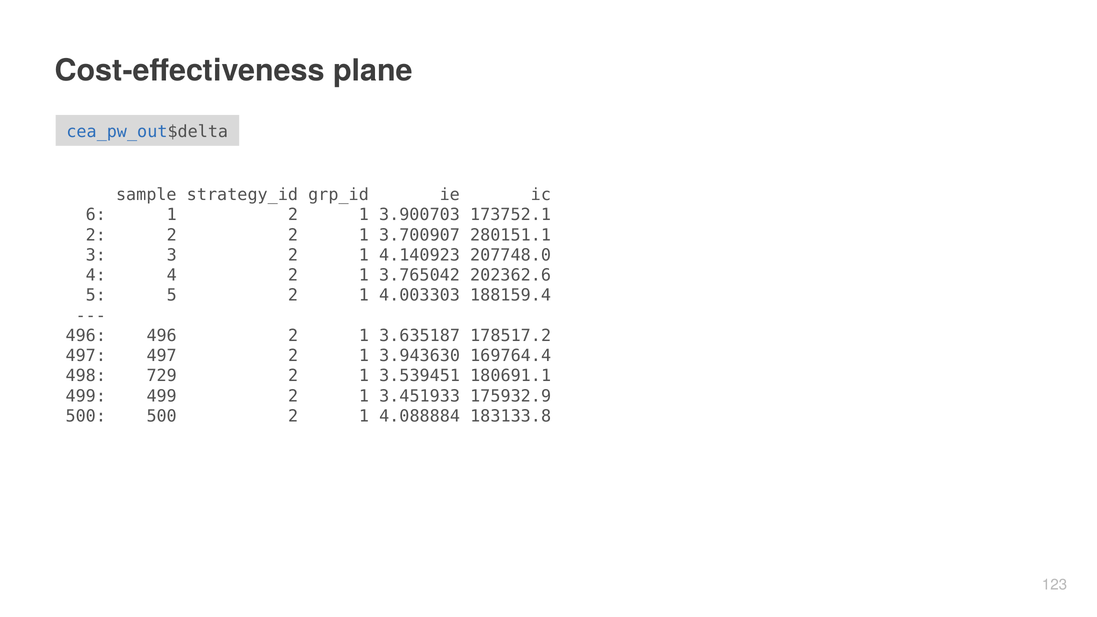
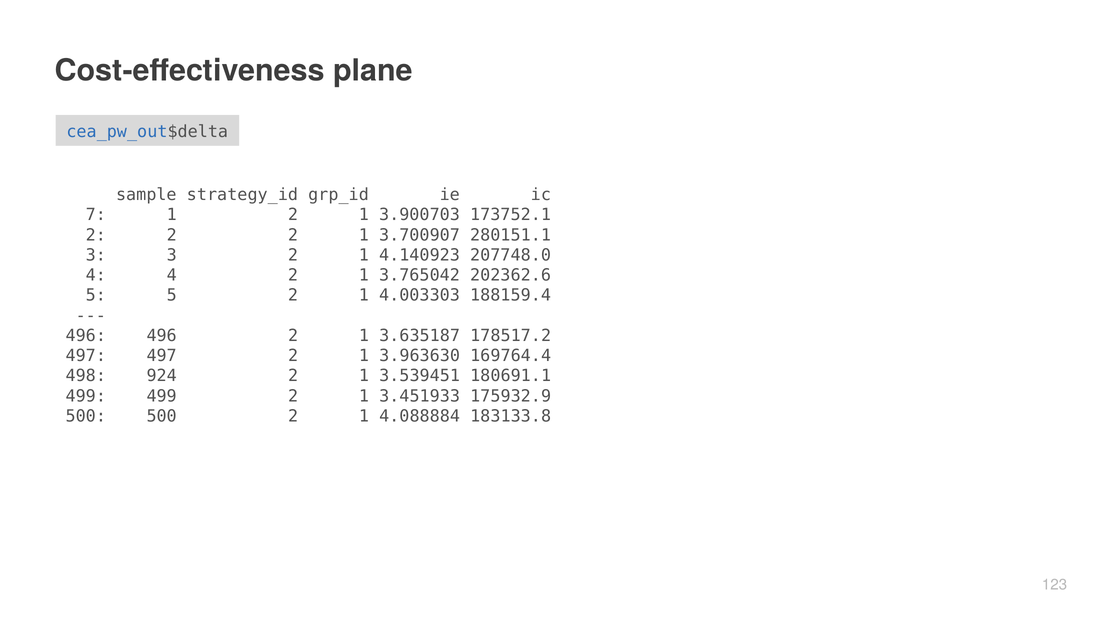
6: 6 -> 7
3.943630: 3.943630 -> 3.963630
729: 729 -> 924
